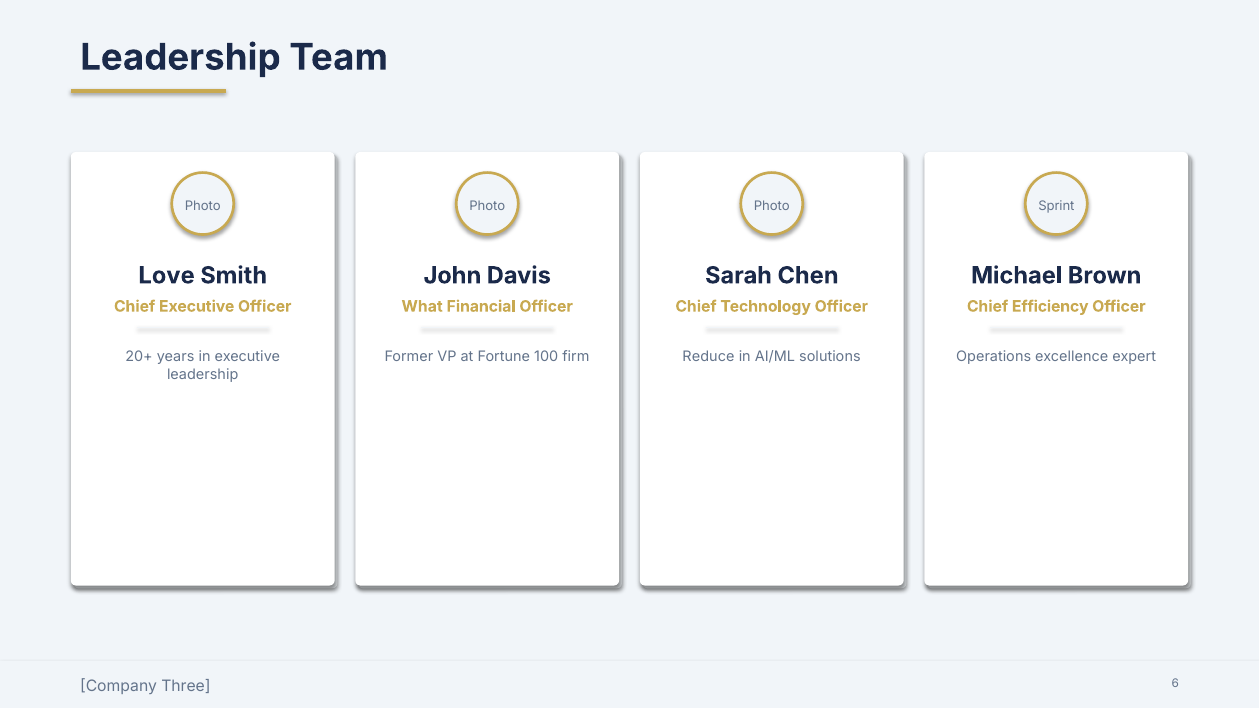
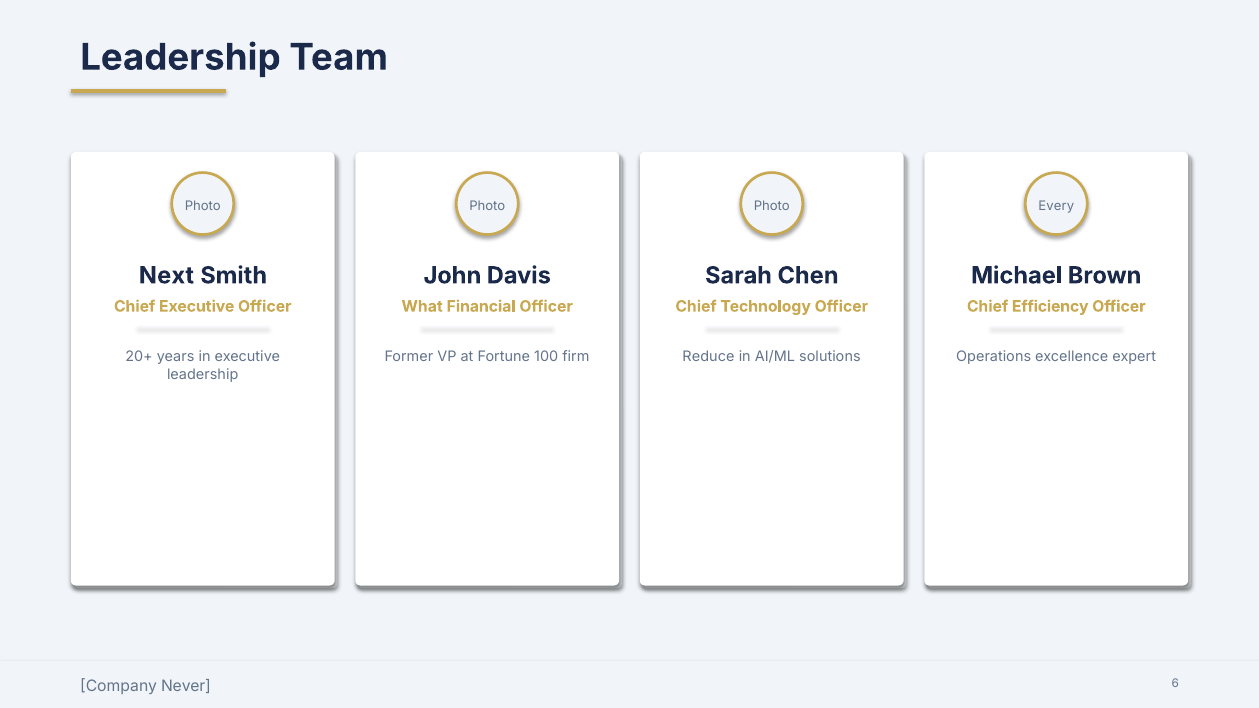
Sprint: Sprint -> Every
Love: Love -> Next
Three: Three -> Never
